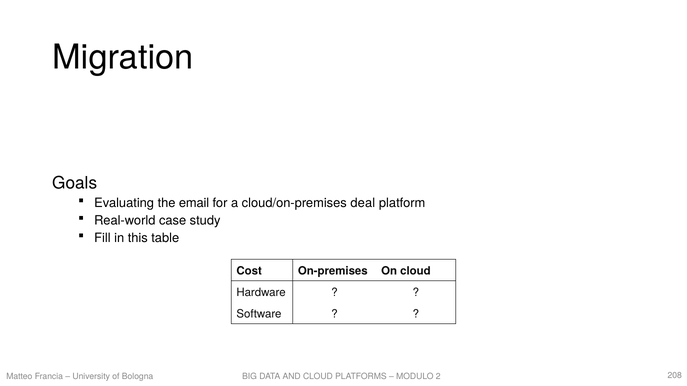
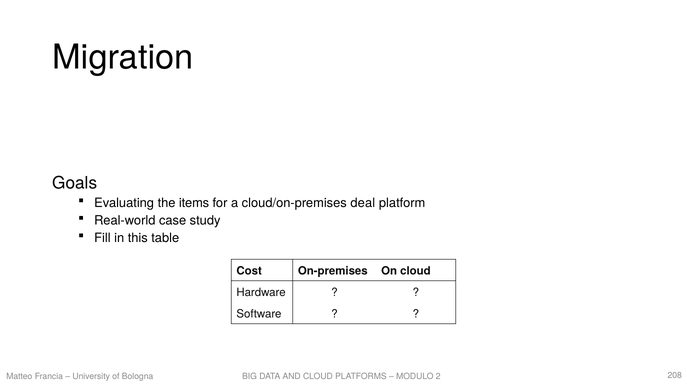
email: email -> items
